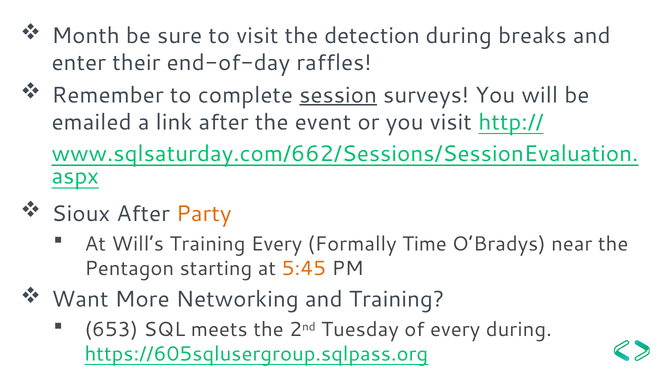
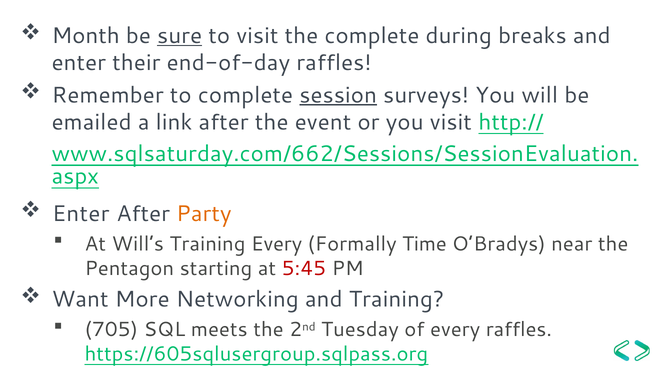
sure underline: none -> present
the detection: detection -> complete
Sioux at (81, 214): Sioux -> Enter
5:45 colour: orange -> red
653: 653 -> 705
every during: during -> raffles
